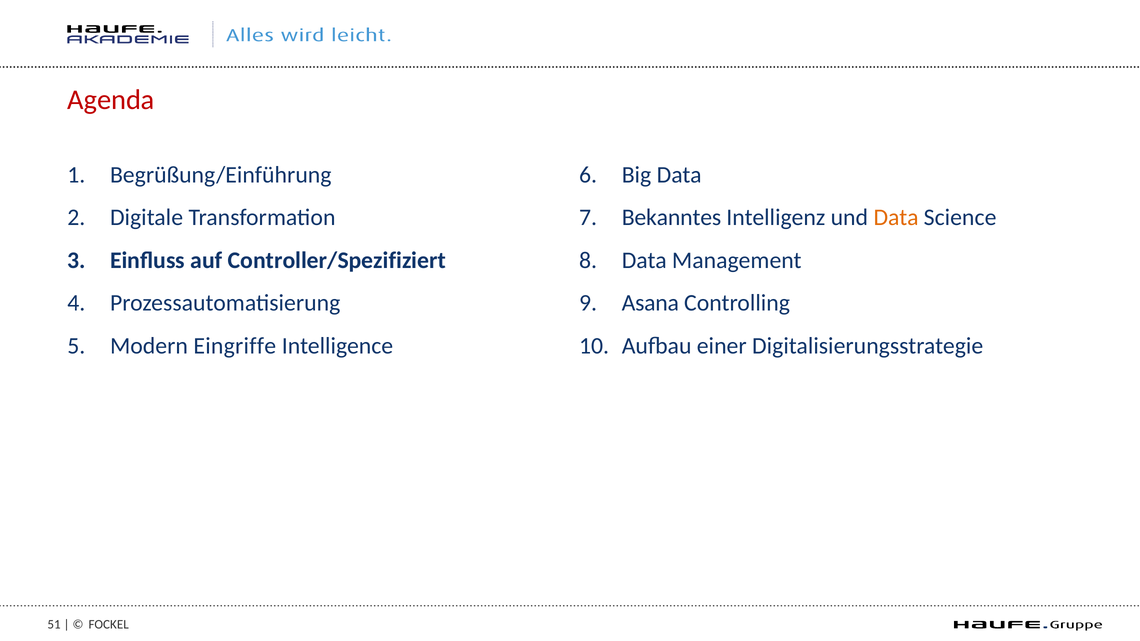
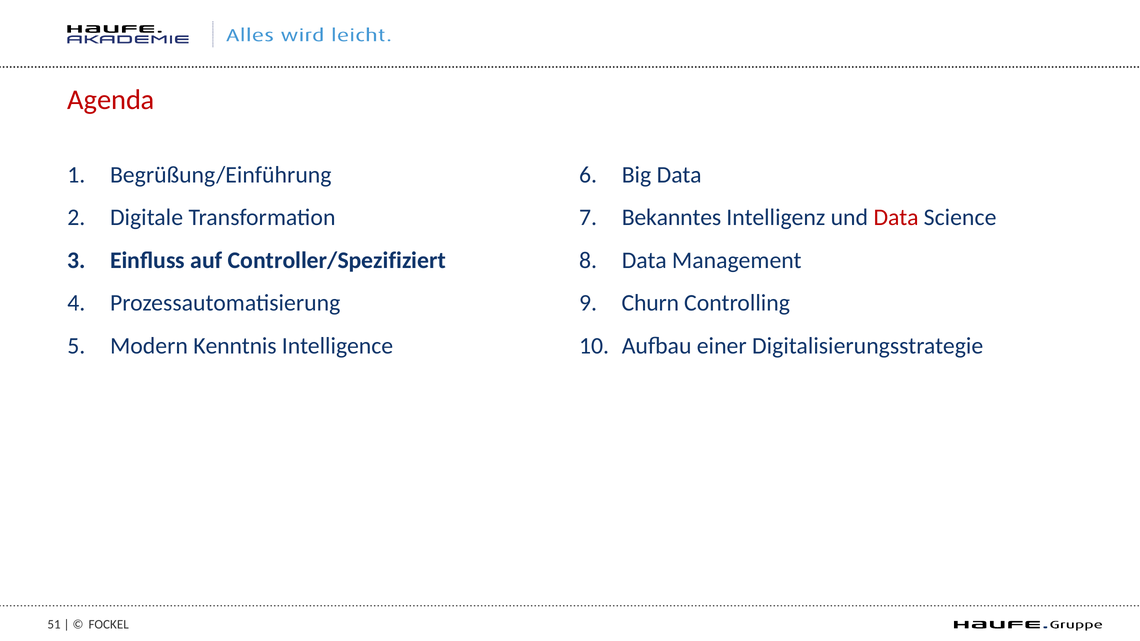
Data at (896, 218) colour: orange -> red
Asana: Asana -> Churn
Eingriffe: Eingriffe -> Kenntnis
